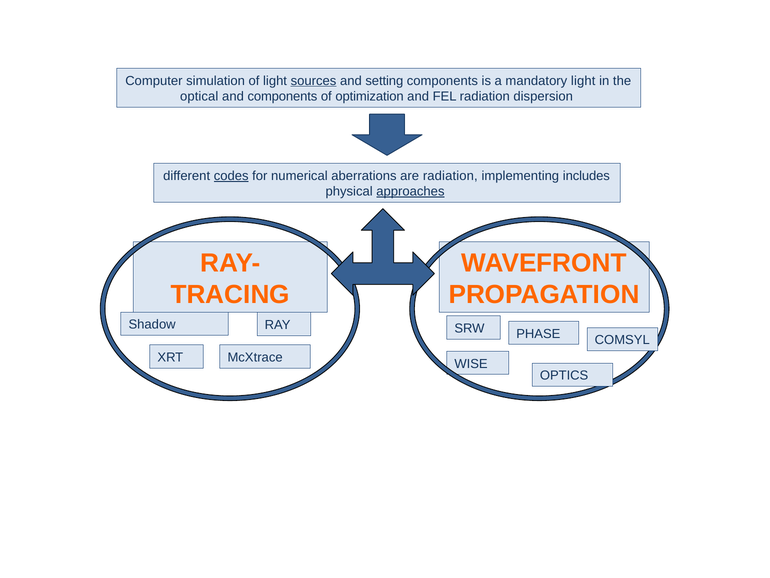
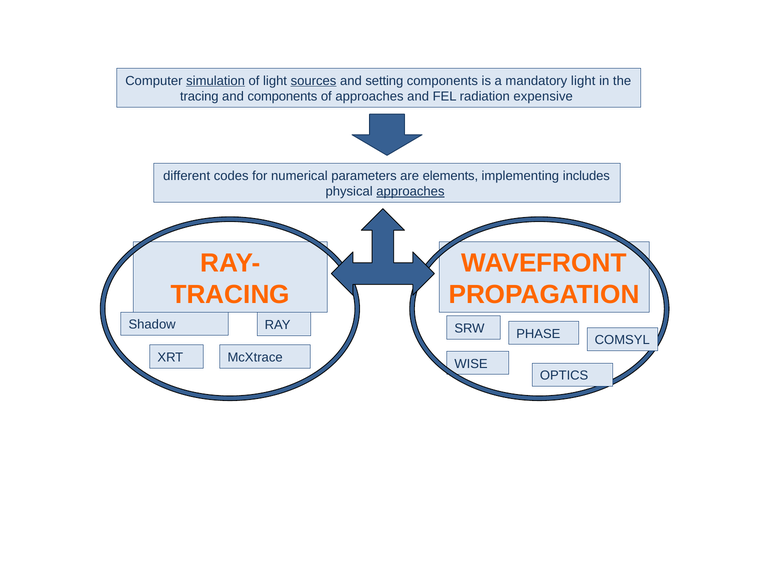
simulation underline: none -> present
optical at (199, 96): optical -> tracing
of optimization: optimization -> approaches
dispersion: dispersion -> expensive
codes underline: present -> none
aberrations: aberrations -> parameters
are radiation: radiation -> elements
